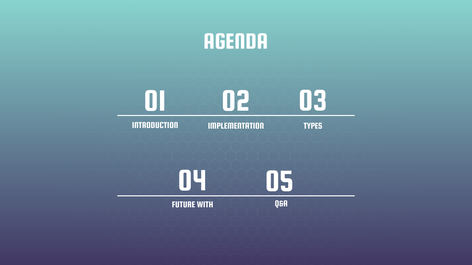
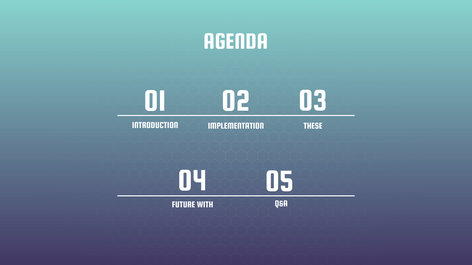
TYPES: TYPES -> THESE
